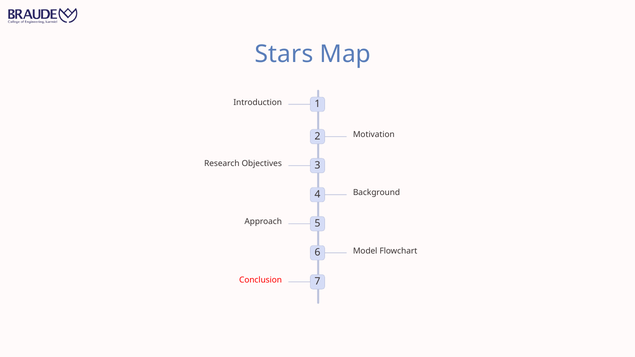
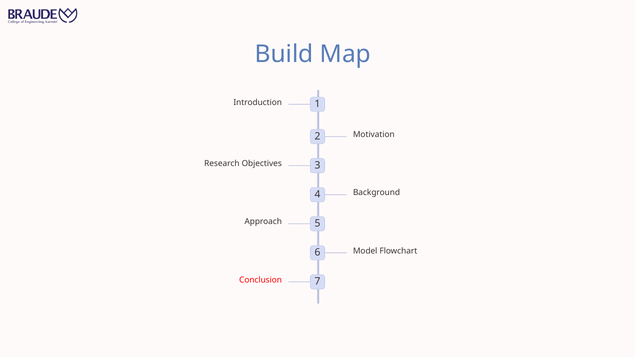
Stars: Stars -> Build
